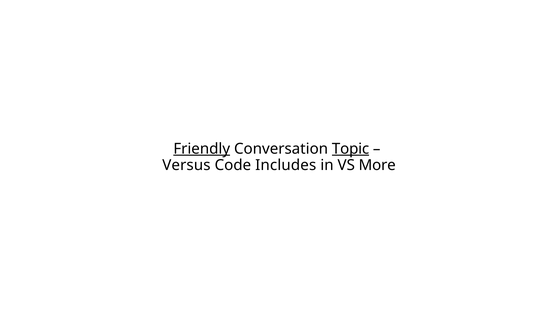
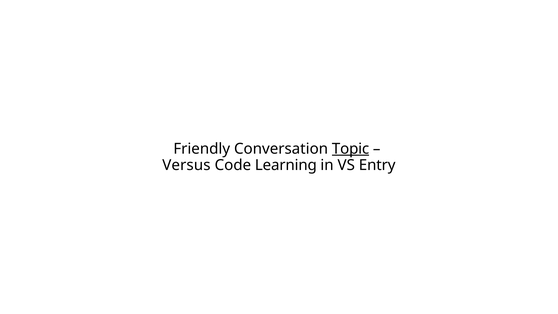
Friendly underline: present -> none
Includes: Includes -> Learning
More: More -> Entry
